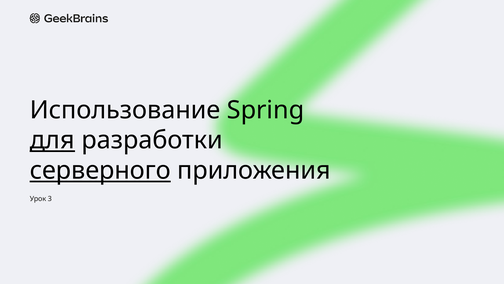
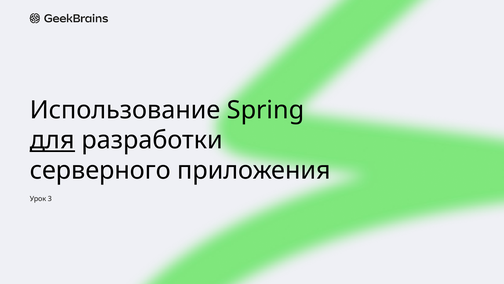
серверного underline: present -> none
